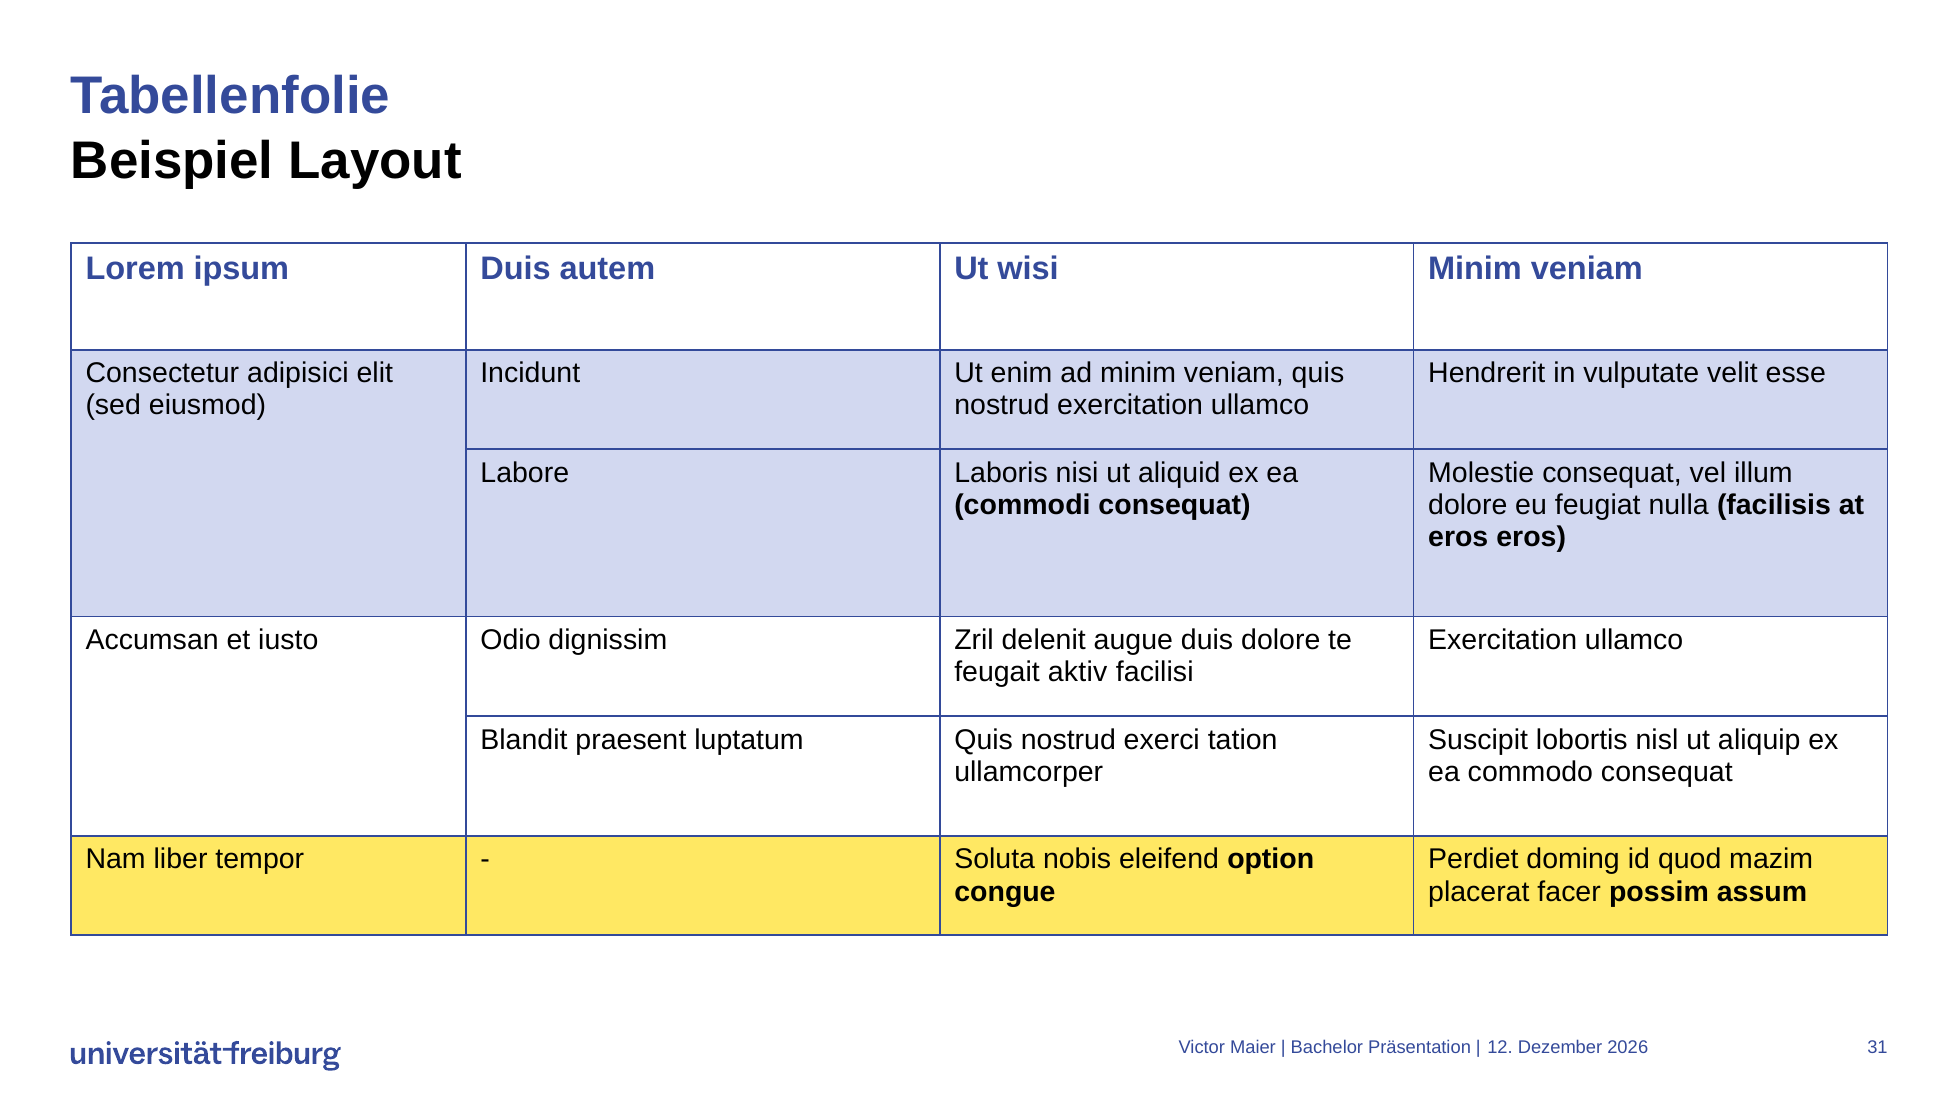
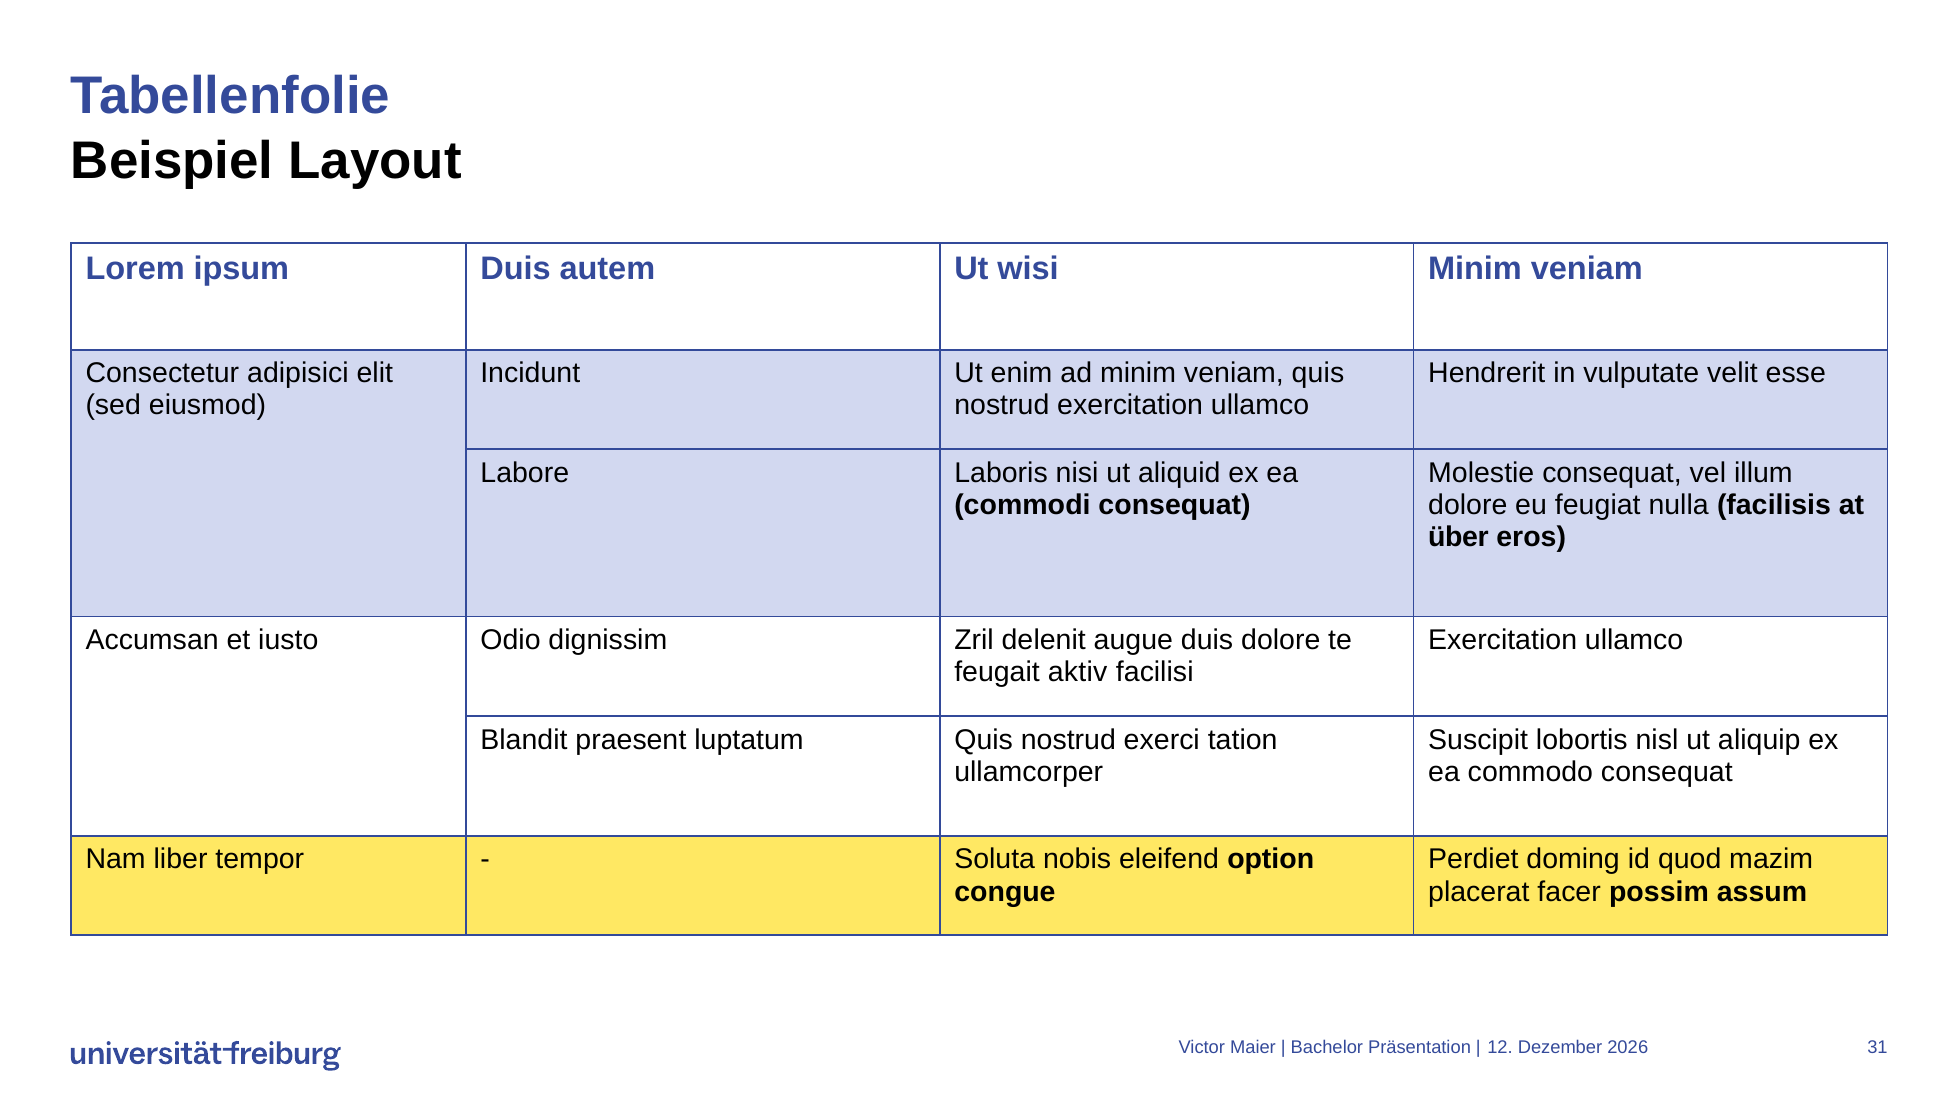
eros at (1458, 537): eros -> über
